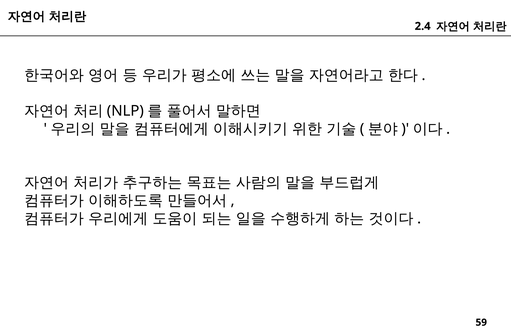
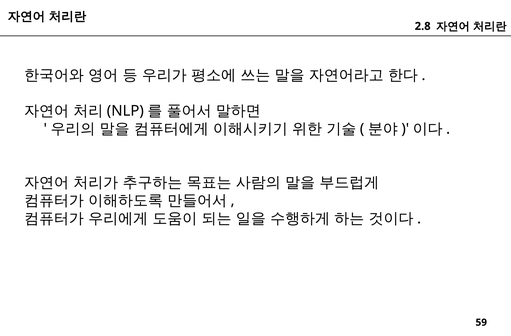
2.4: 2.4 -> 2.8
